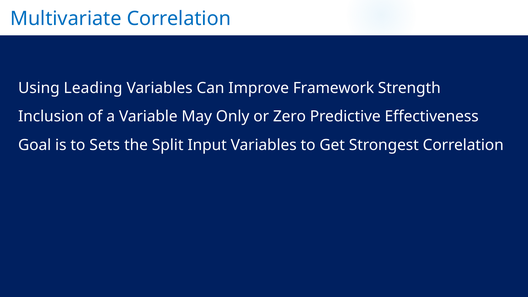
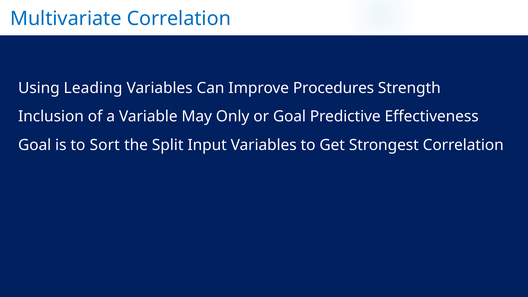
Framework: Framework -> Procedures
or Zero: Zero -> Goal
Sets: Sets -> Sort
